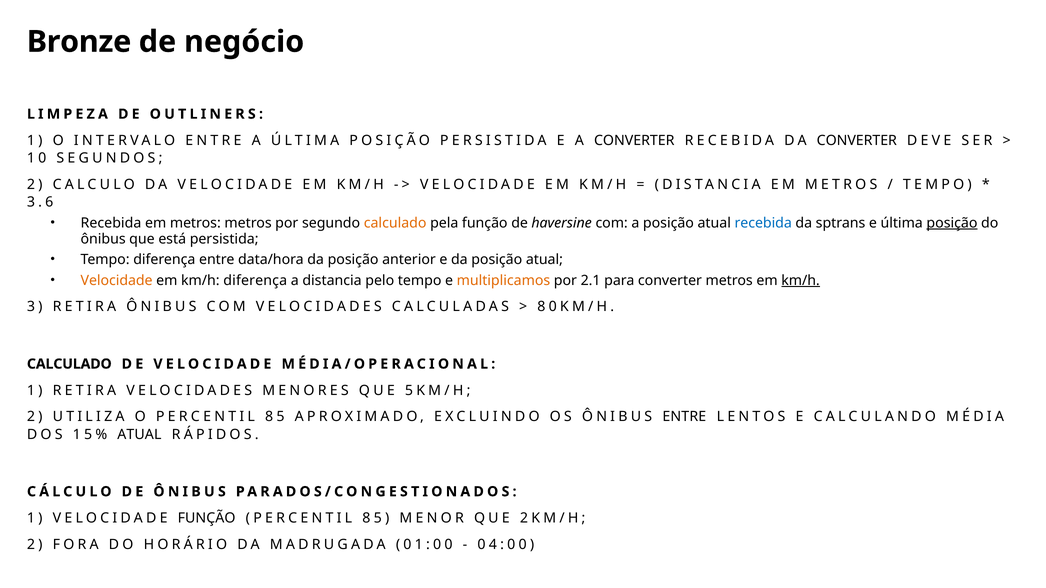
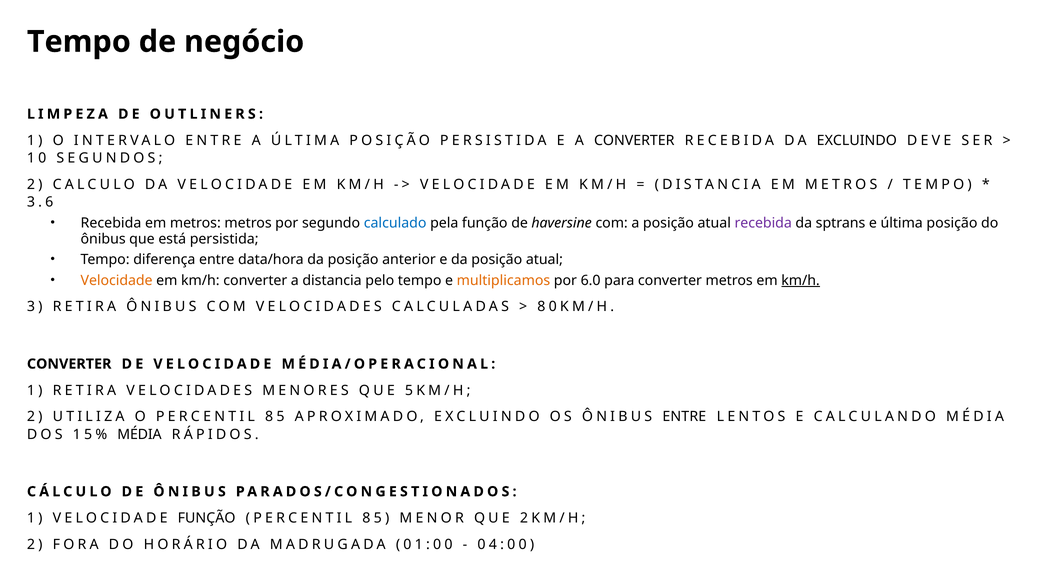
Bronze at (79, 42): Bronze -> Tempo
DA CONVERTER: CONVERTER -> EXCLUINDO
calculado at (395, 223) colour: orange -> blue
recebida at (763, 223) colour: blue -> purple
posição at (952, 223) underline: present -> none
km/h diferença: diferença -> converter
2.1: 2.1 -> 6.0
CALCULADO at (69, 364): CALCULADO -> CONVERTER
15% ATUAL: ATUAL -> MÉDIA
